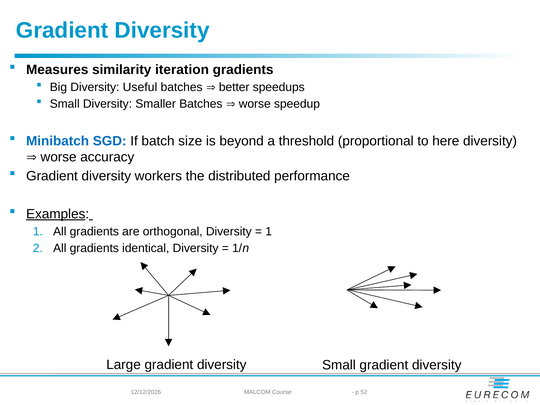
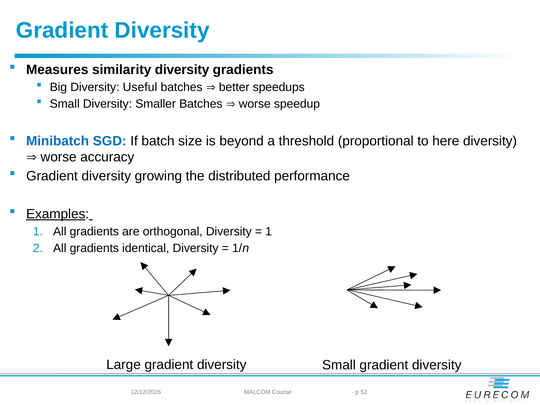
similarity iteration: iteration -> diversity
workers: workers -> growing
